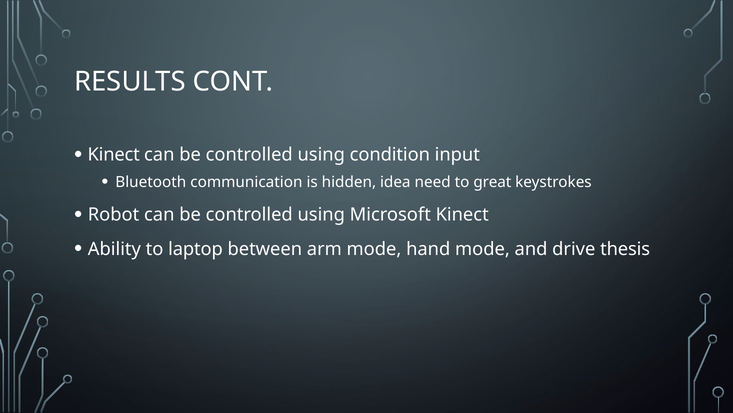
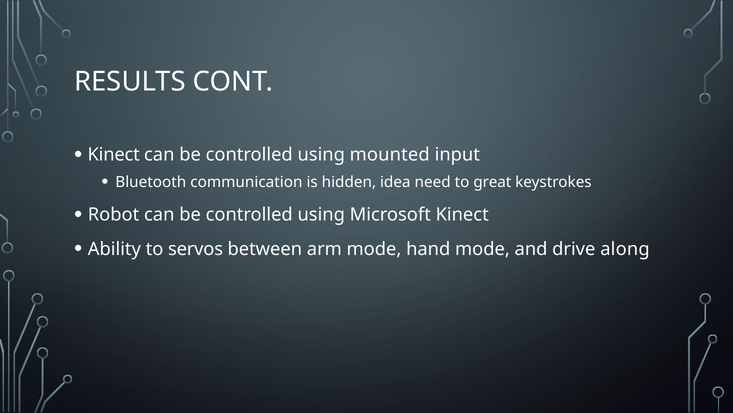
condition: condition -> mounted
laptop: laptop -> servos
thesis: thesis -> along
